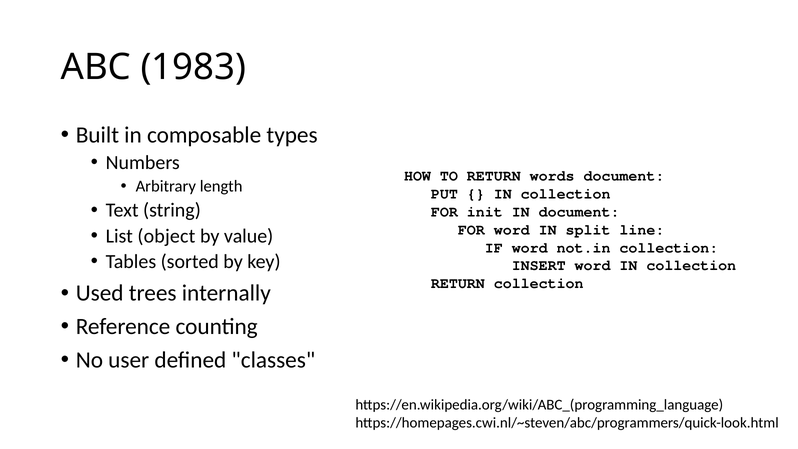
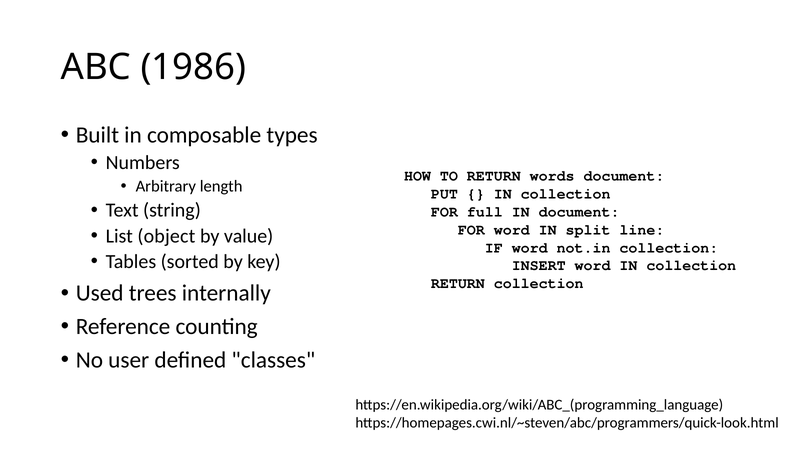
1983: 1983 -> 1986
init: init -> full
